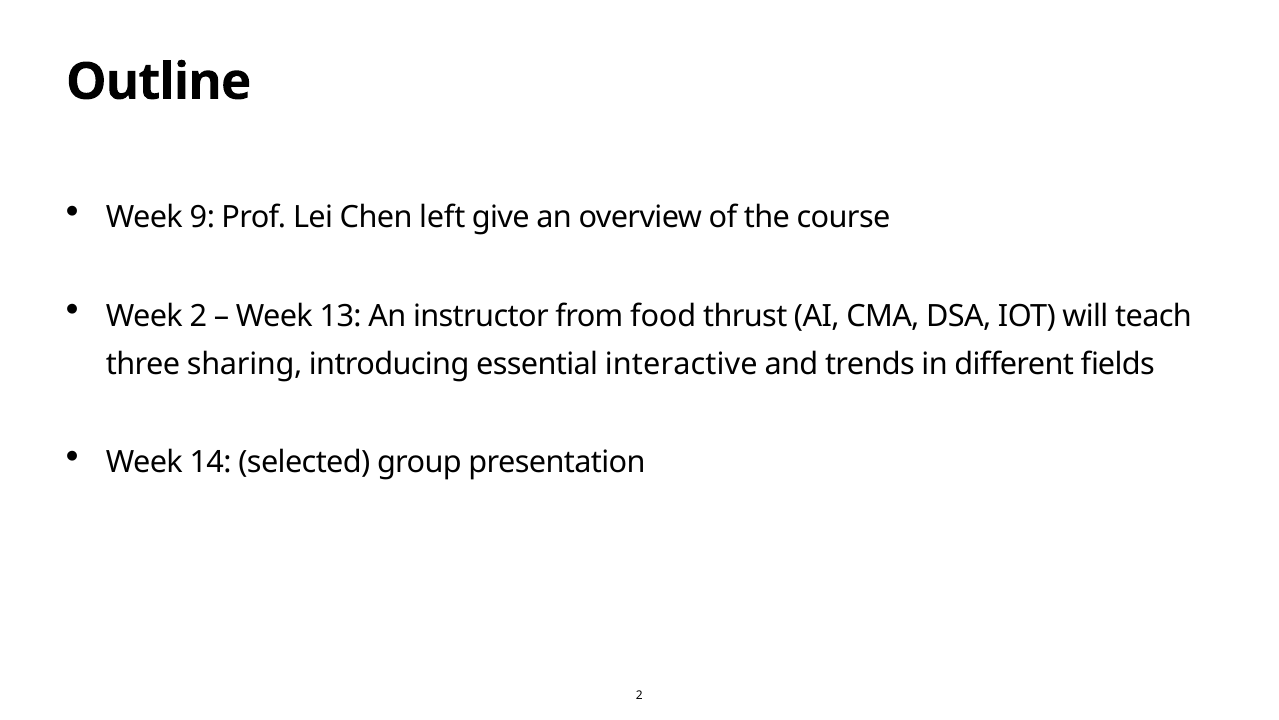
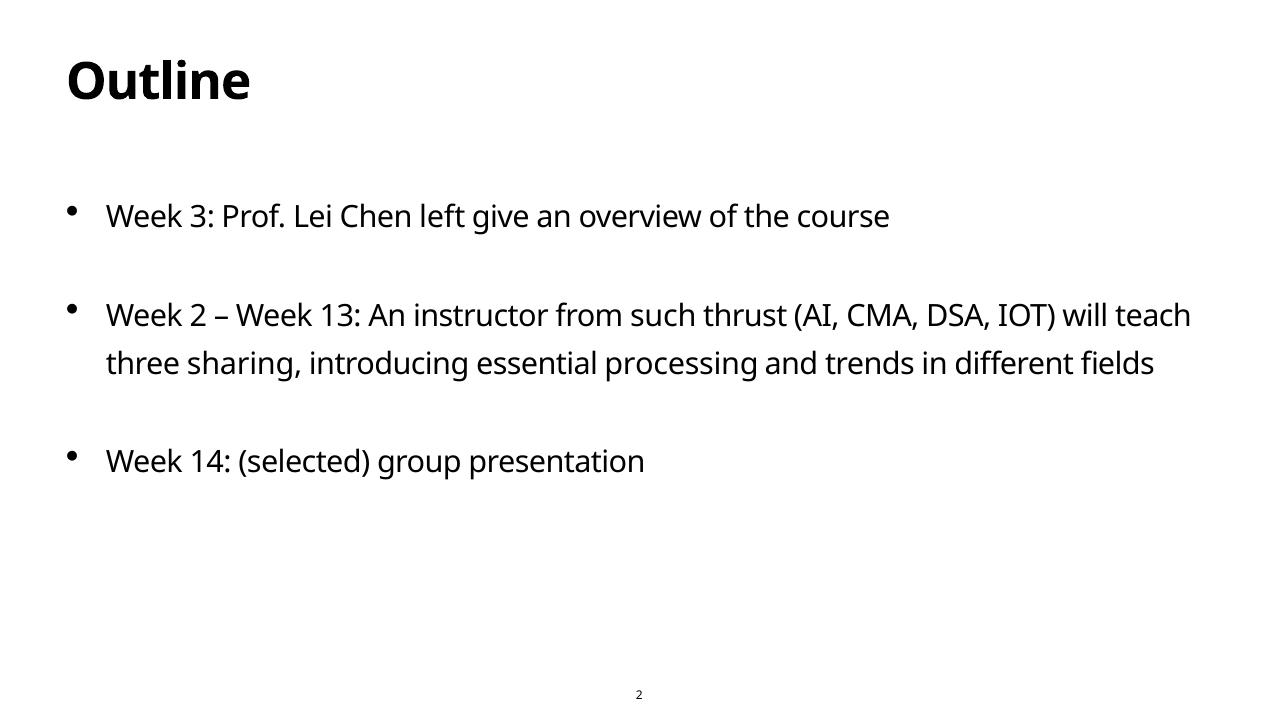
9: 9 -> 3
food: food -> such
interactive: interactive -> processing
